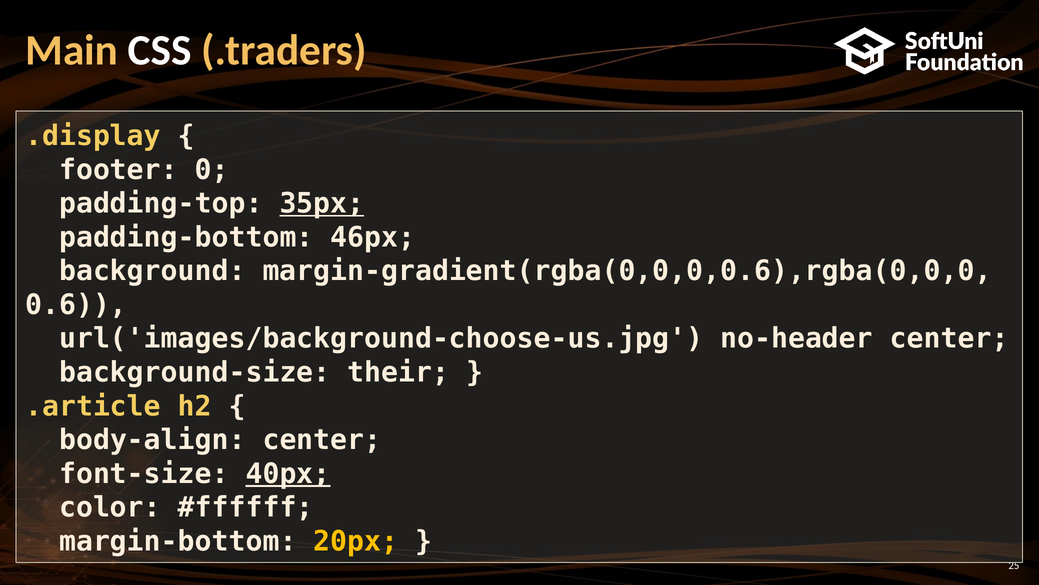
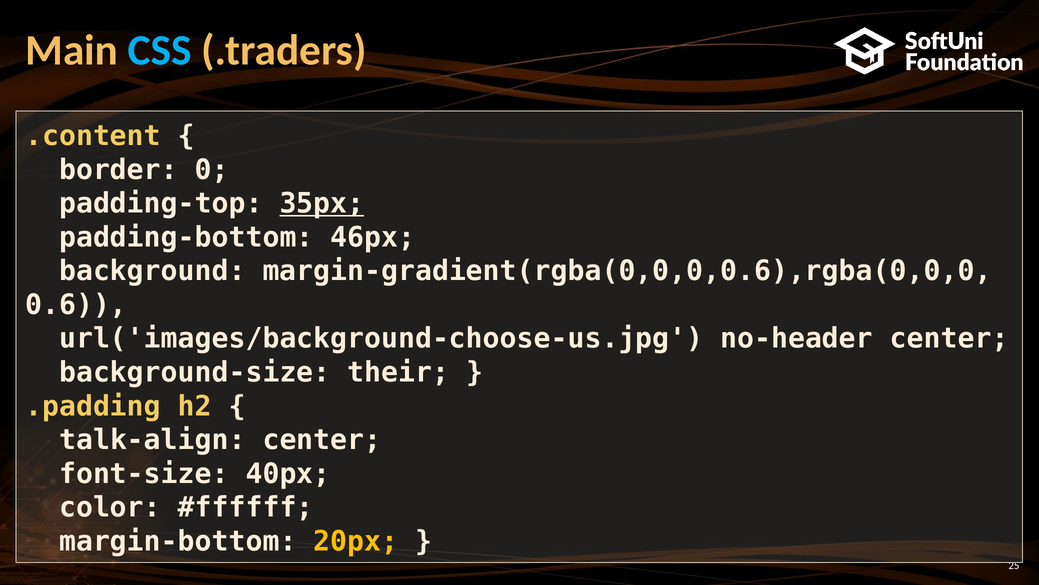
CSS colour: white -> light blue
.display: .display -> .content
footer: footer -> border
.article: .article -> .padding
body-align: body-align -> talk-align
40px underline: present -> none
